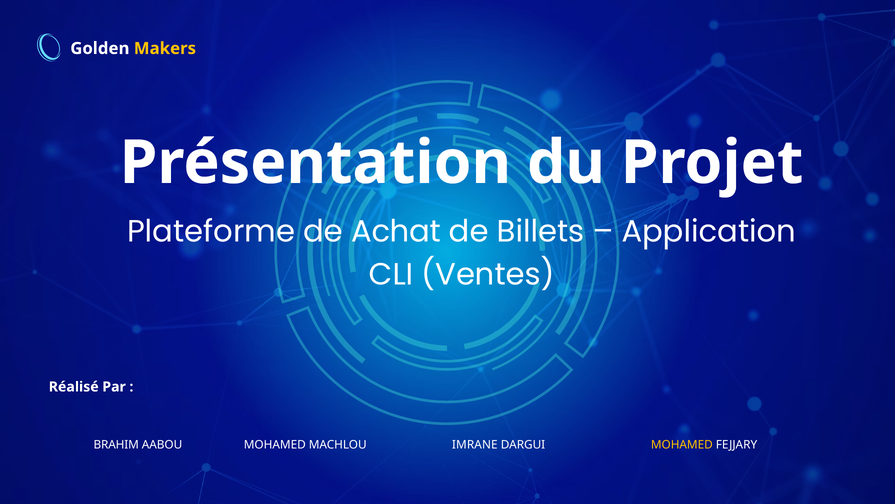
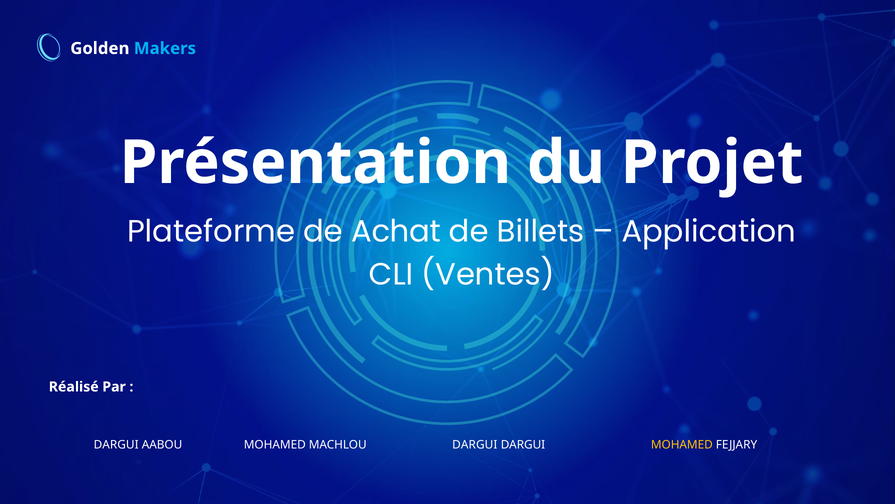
Makers colour: yellow -> light blue
BRAHIM at (116, 444): BRAHIM -> DARGUI
MACHLOU IMRANE: IMRANE -> DARGUI
